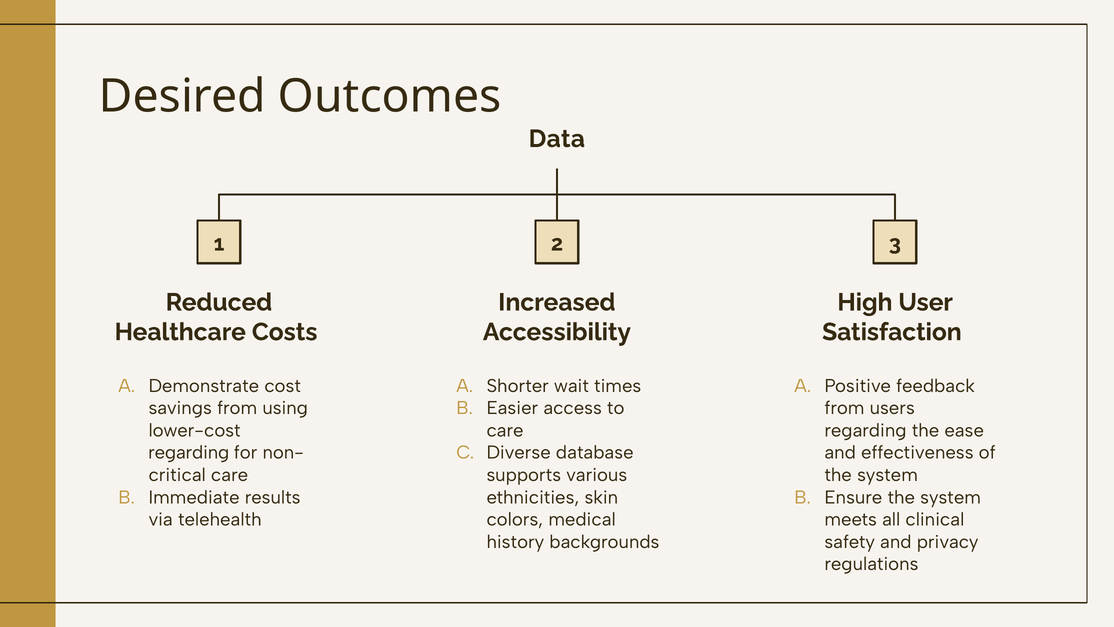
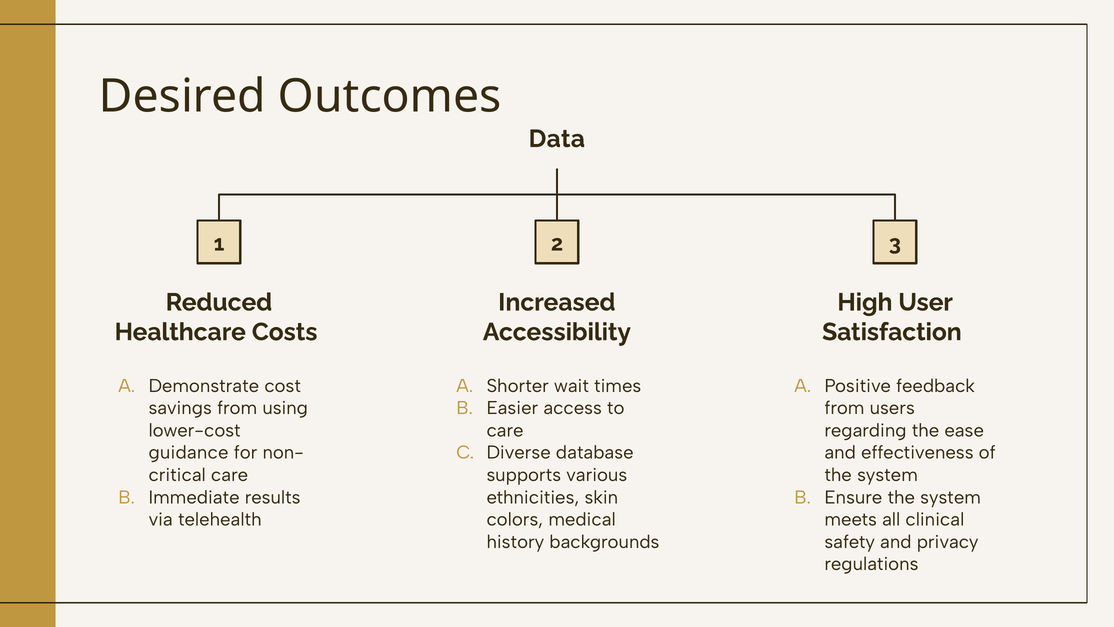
regarding at (189, 453): regarding -> guidance
